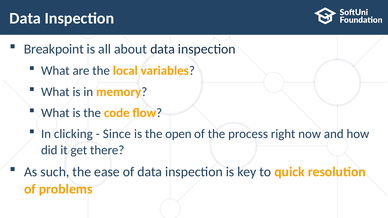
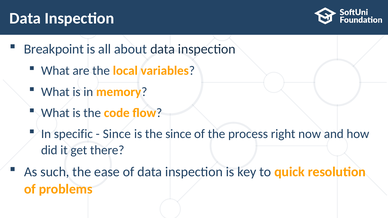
clicking: clicking -> specific
the open: open -> since
